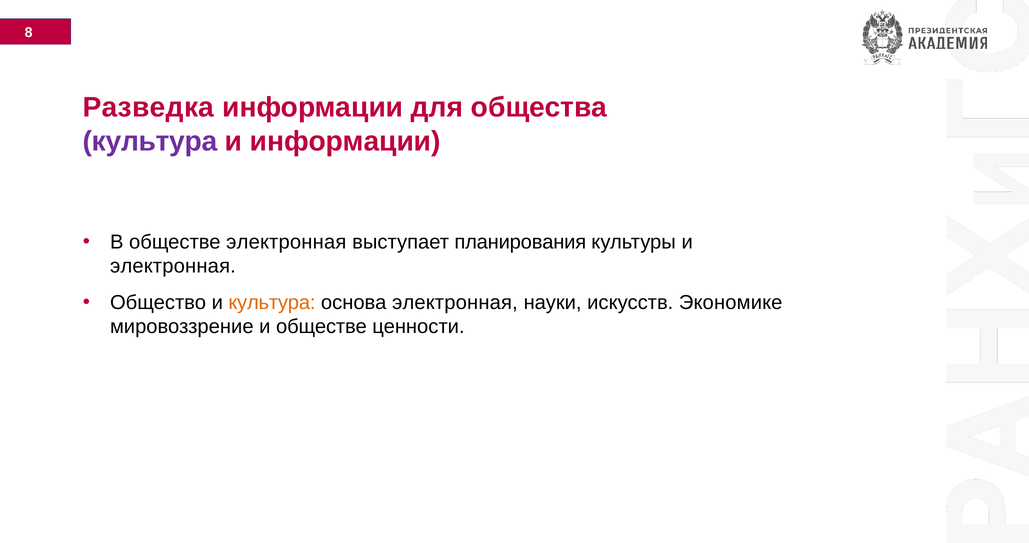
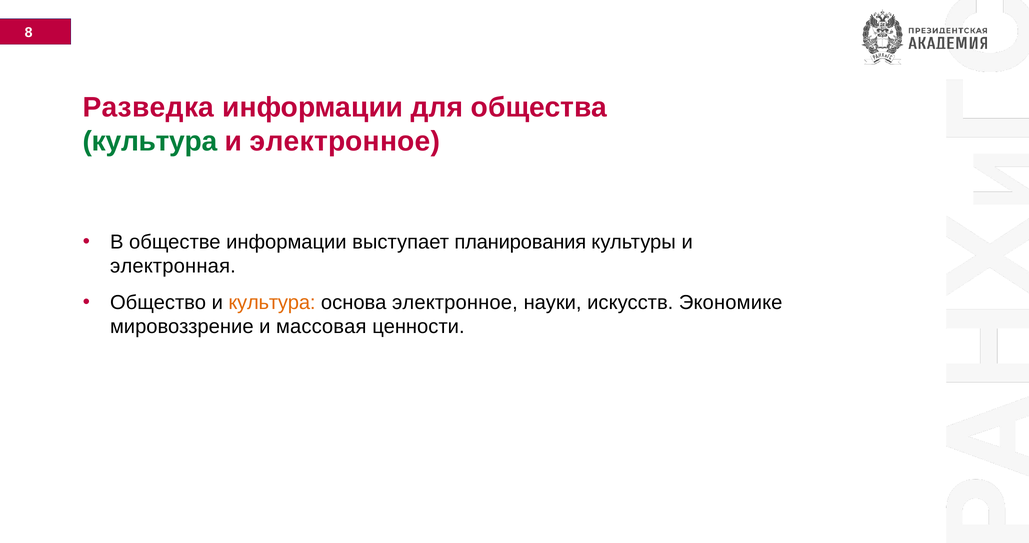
культура at (150, 141) colour: purple -> green
и информации: информации -> электронное
обществе электронная: электронная -> информации
основа электронная: электронная -> электронное
и обществе: обществе -> массовая
